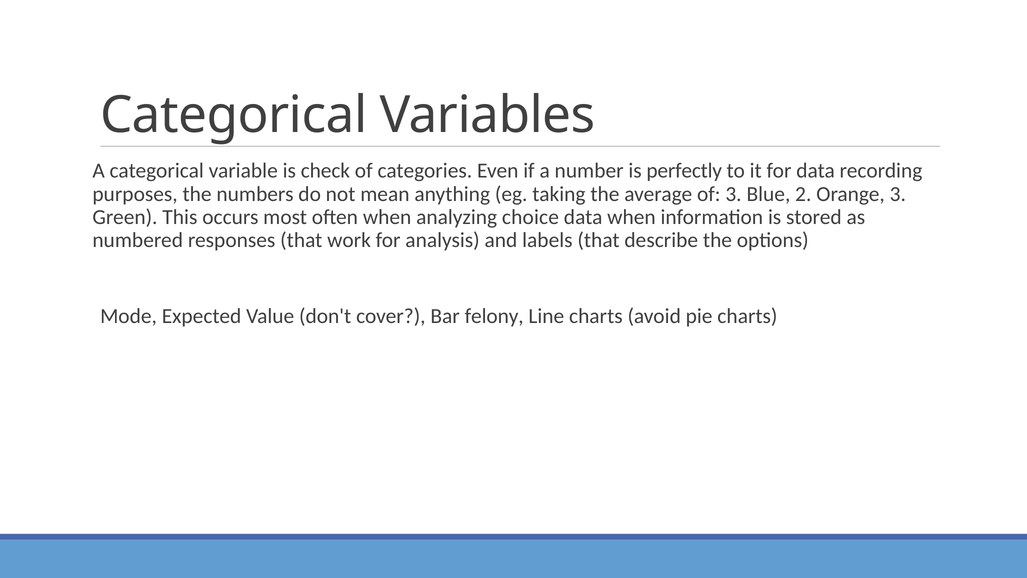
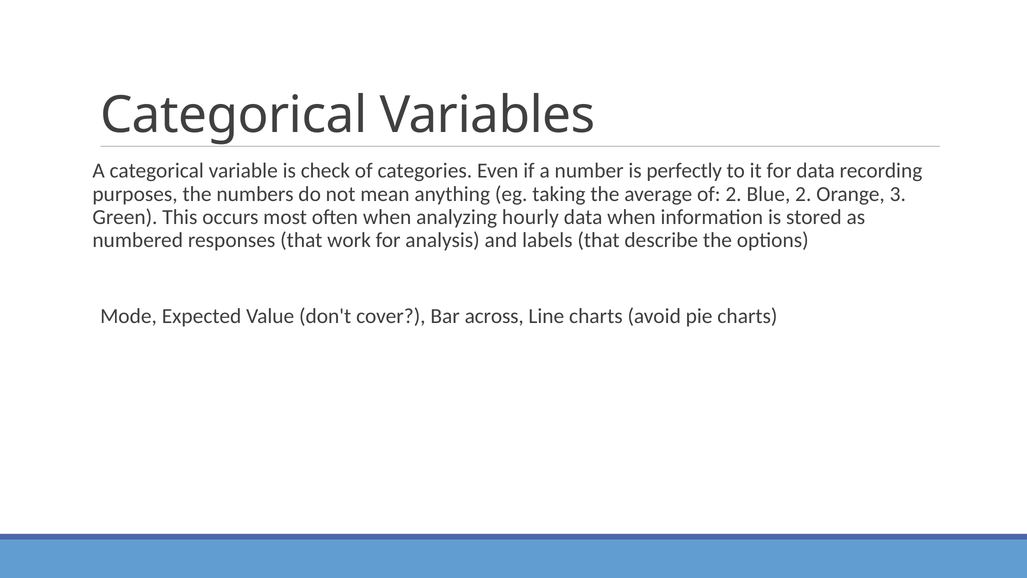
of 3: 3 -> 2
choice: choice -> hourly
felony: felony -> across
